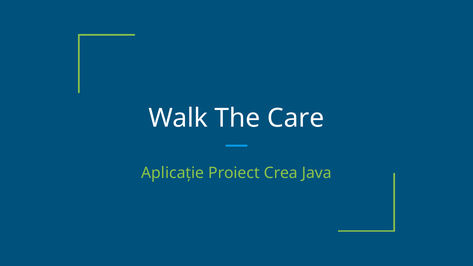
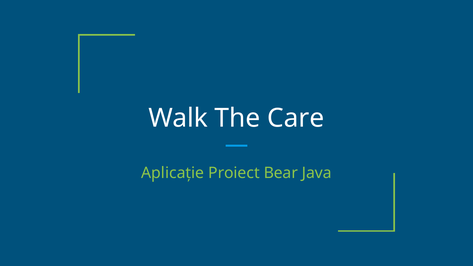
Crea: Crea -> Bear
